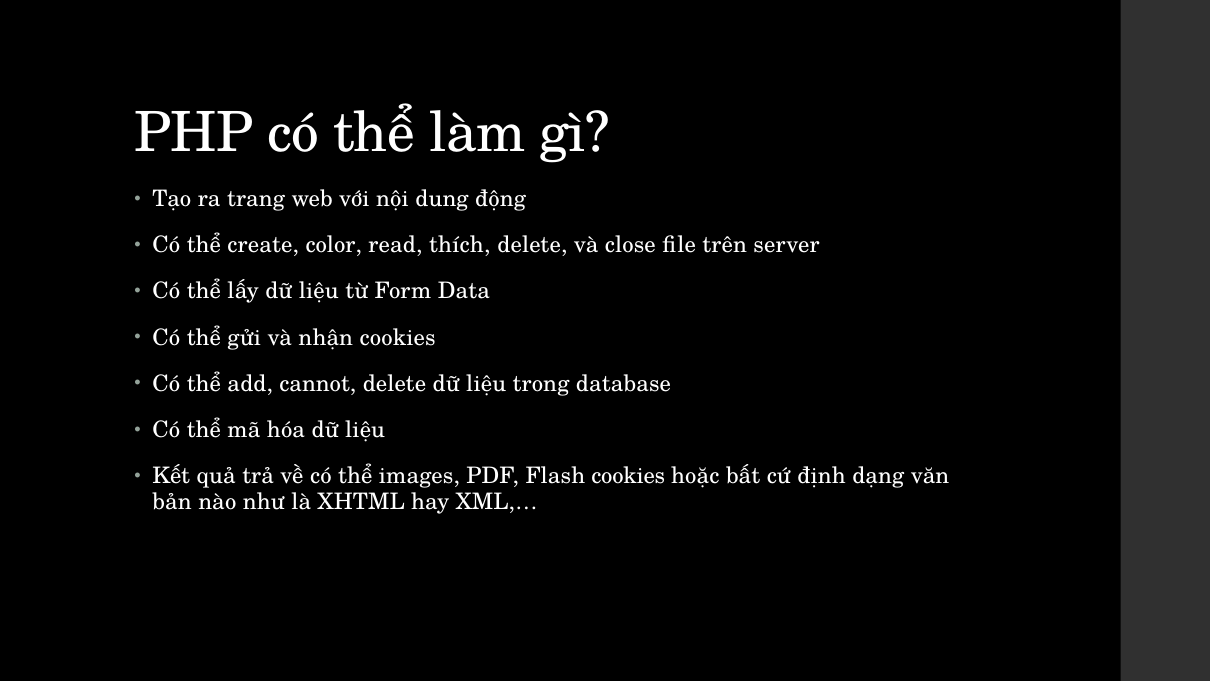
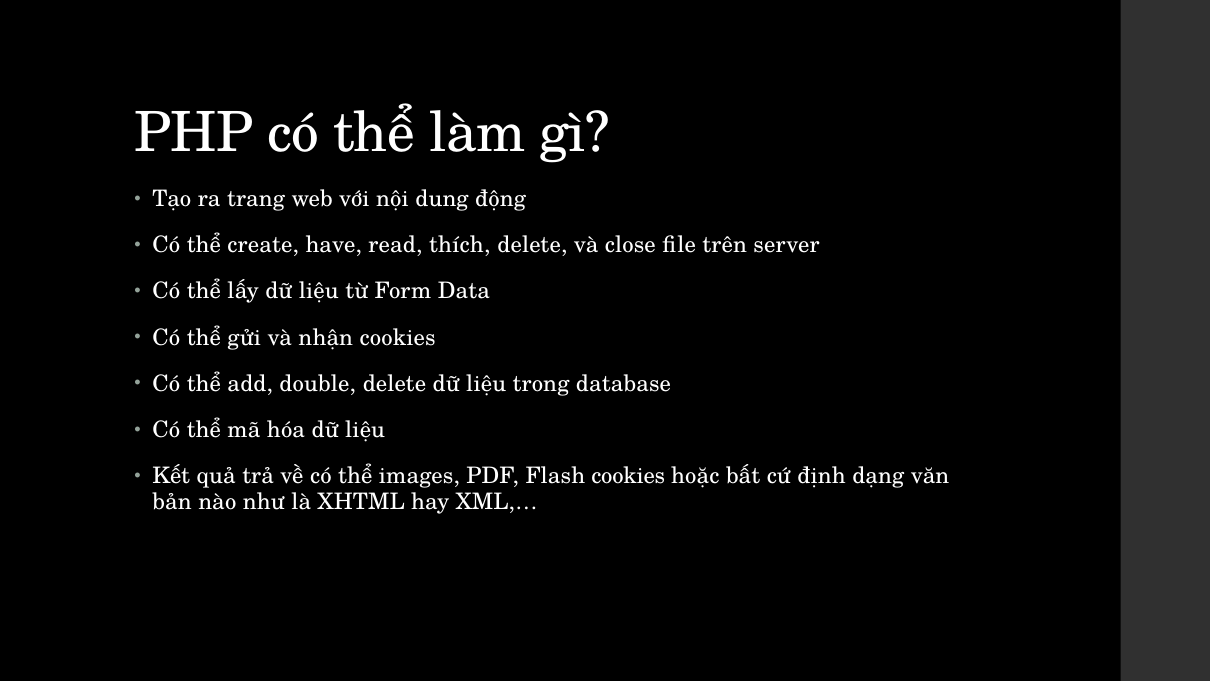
color: color -> have
cannot: cannot -> double
